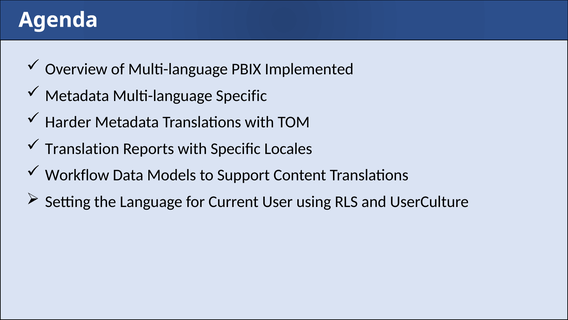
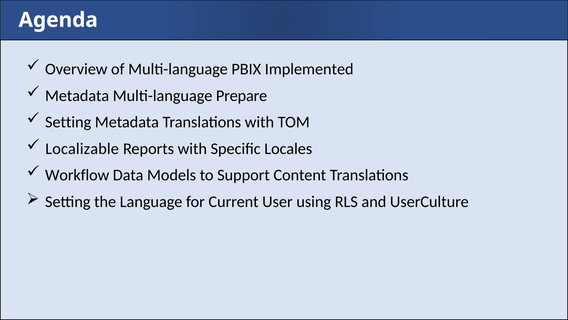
Multi-language Specific: Specific -> Prepare
Harder at (68, 122): Harder -> Setting
Translation: Translation -> Localizable
